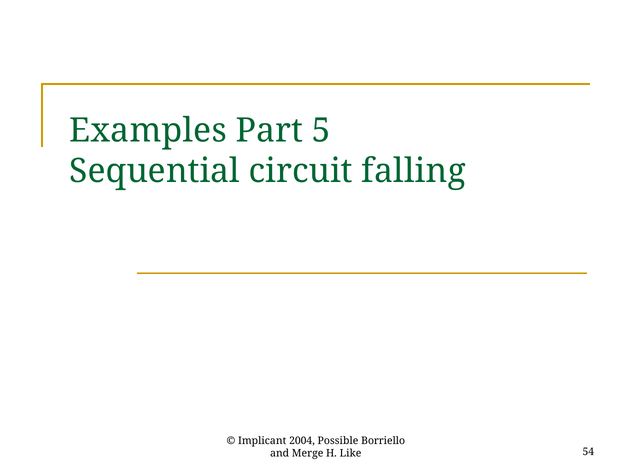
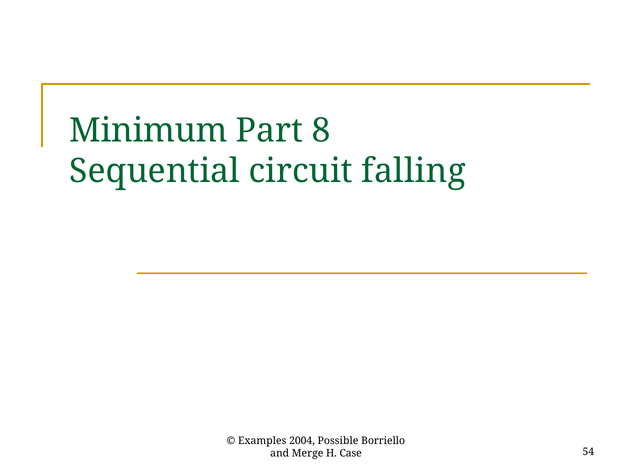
Examples: Examples -> Minimum
5: 5 -> 8
Implicant: Implicant -> Examples
Like: Like -> Case
